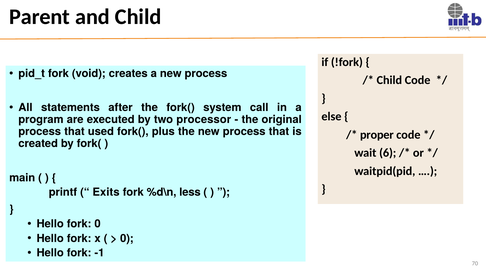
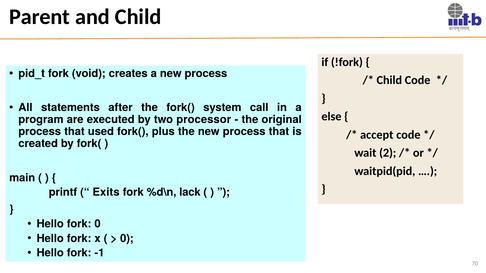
proper: proper -> accept
6: 6 -> 2
less: less -> lack
